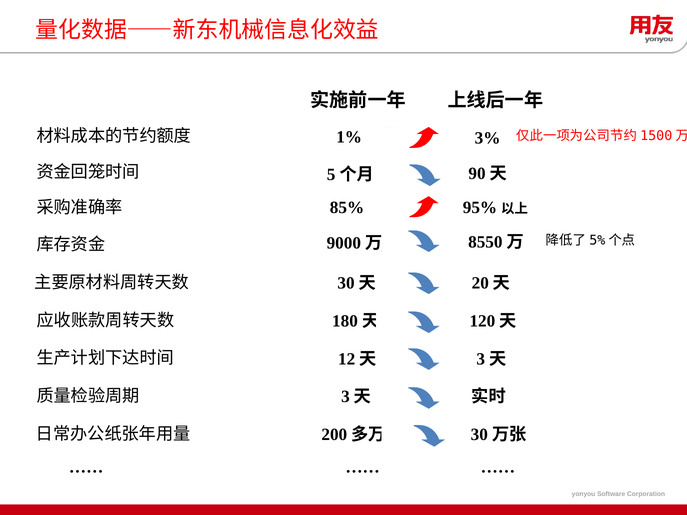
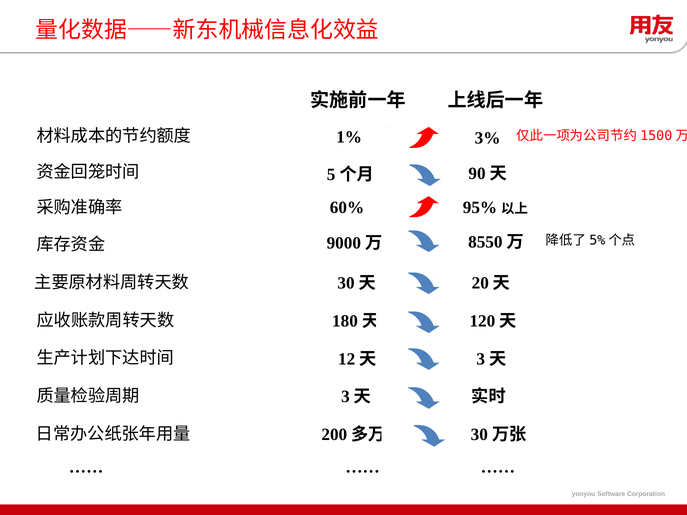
85%: 85% -> 60%
